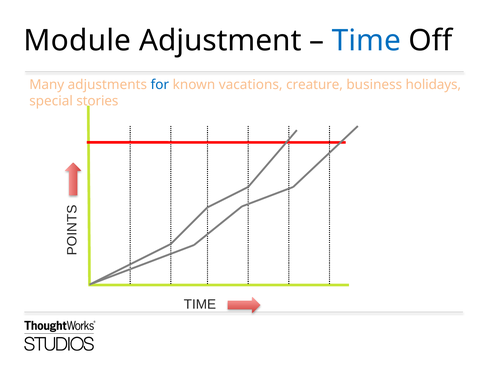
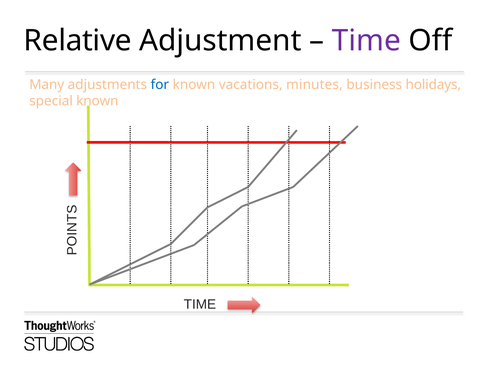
Module: Module -> Relative
Time at (366, 41) colour: blue -> purple
creature: creature -> minutes
special stories: stories -> known
